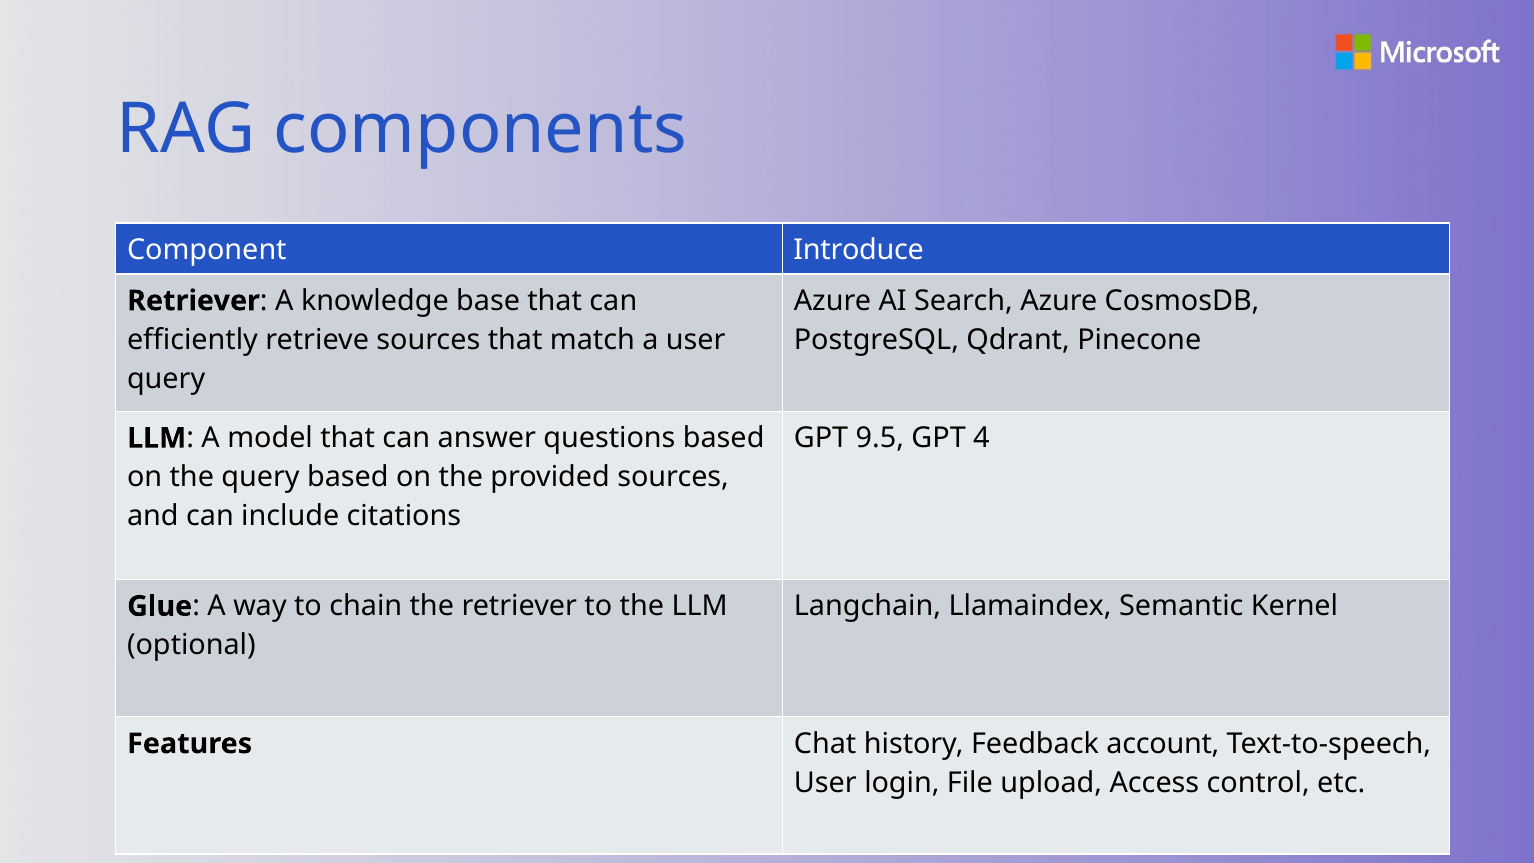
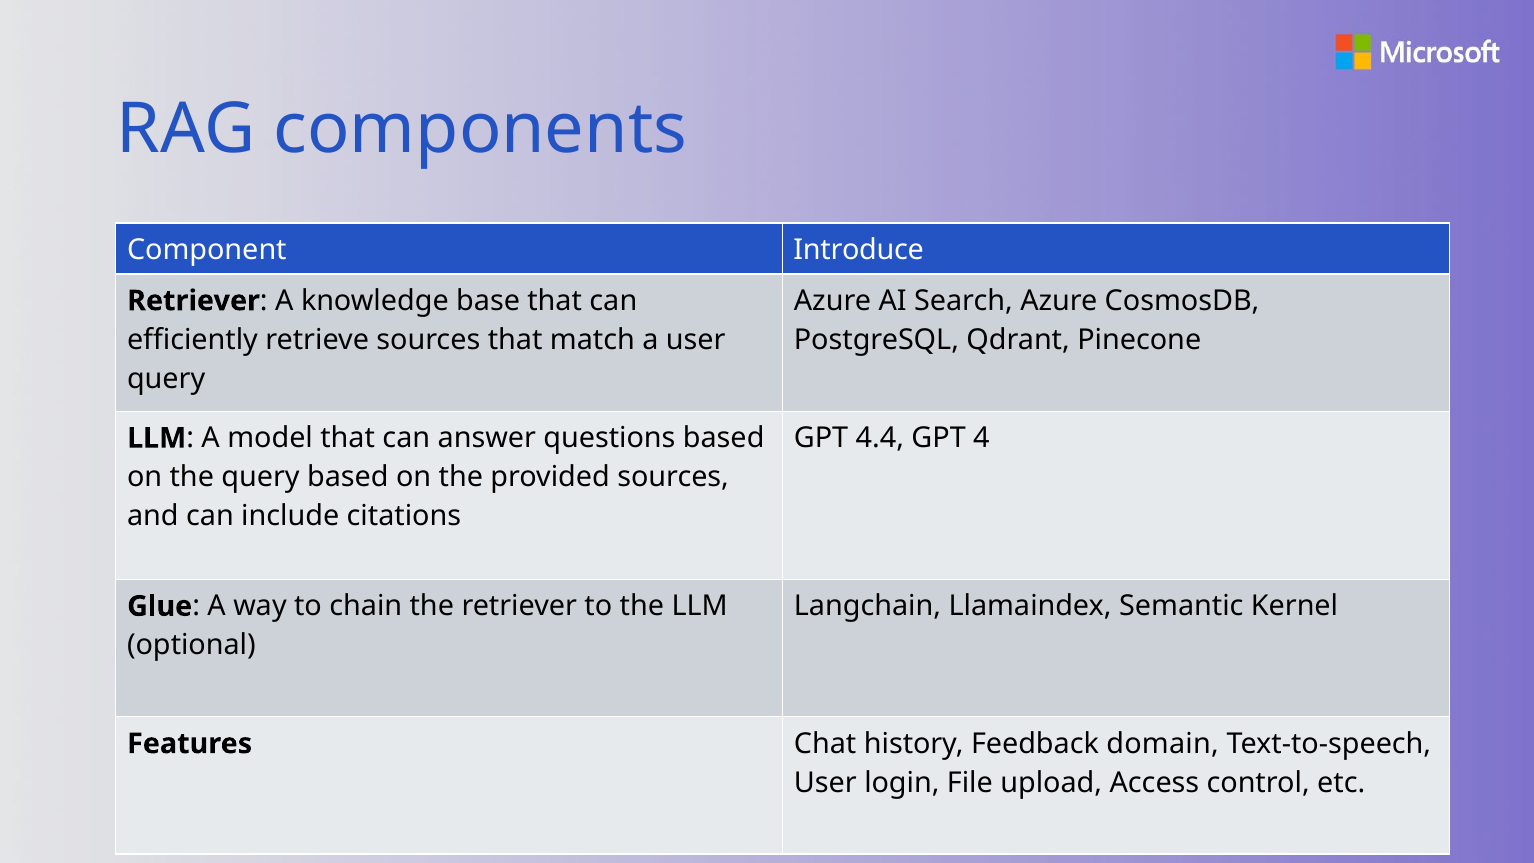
9.5: 9.5 -> 4.4
account: account -> domain
